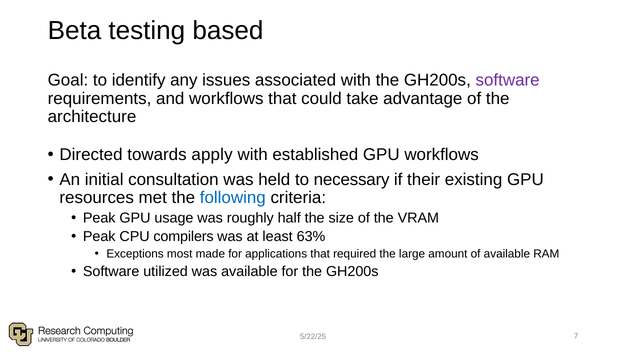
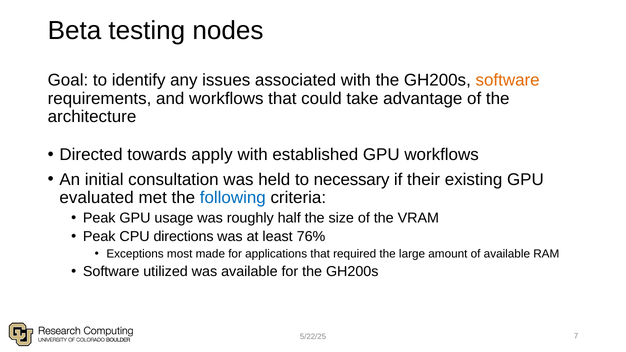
based: based -> nodes
software at (508, 80) colour: purple -> orange
resources: resources -> evaluated
compilers: compilers -> directions
63%: 63% -> 76%
